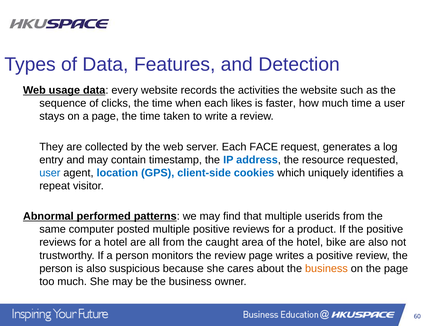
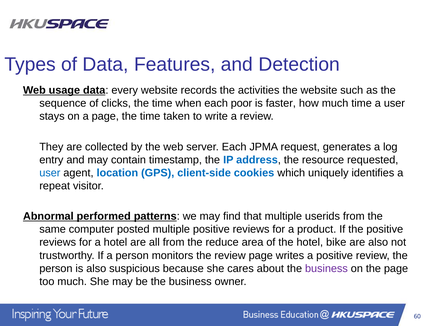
likes: likes -> poor
FACE: FACE -> JPMA
caught: caught -> reduce
business at (326, 268) colour: orange -> purple
